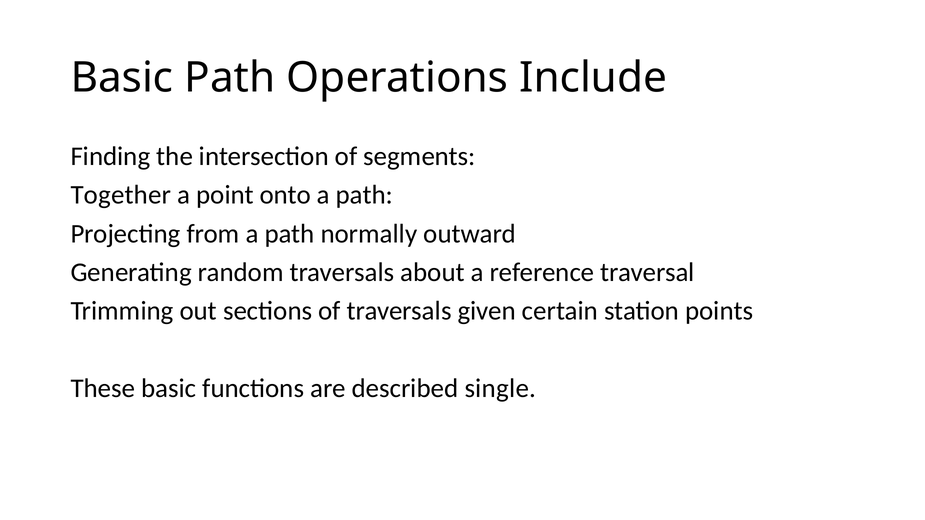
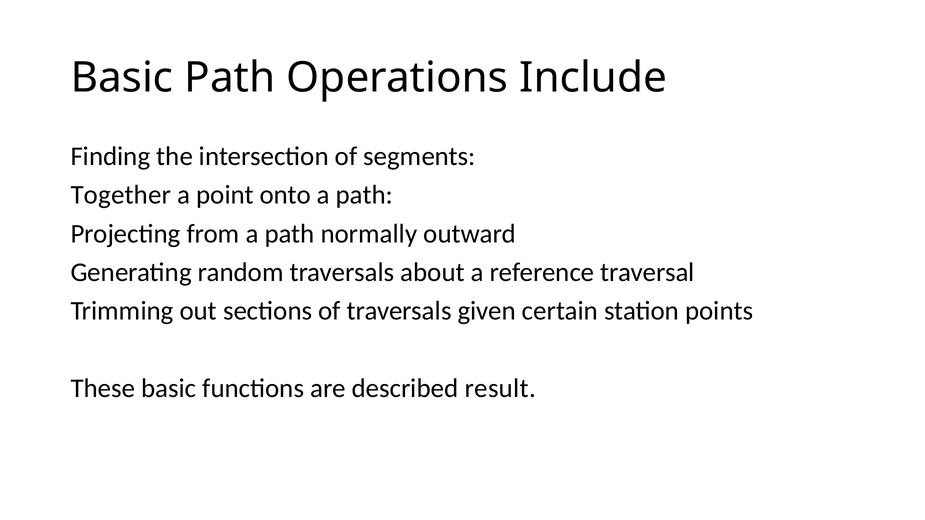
single: single -> result
